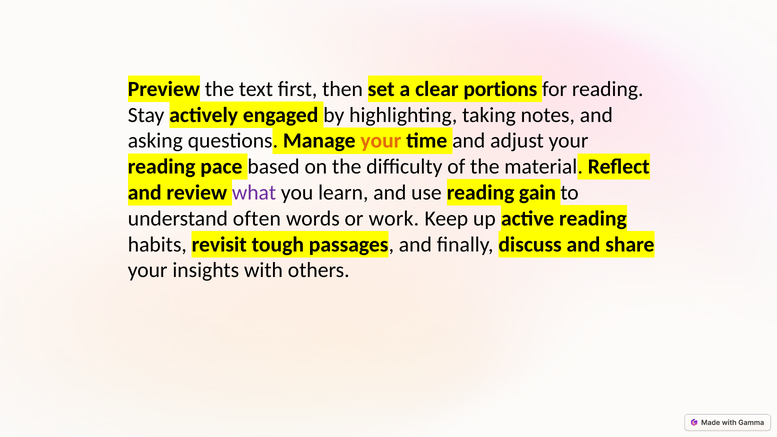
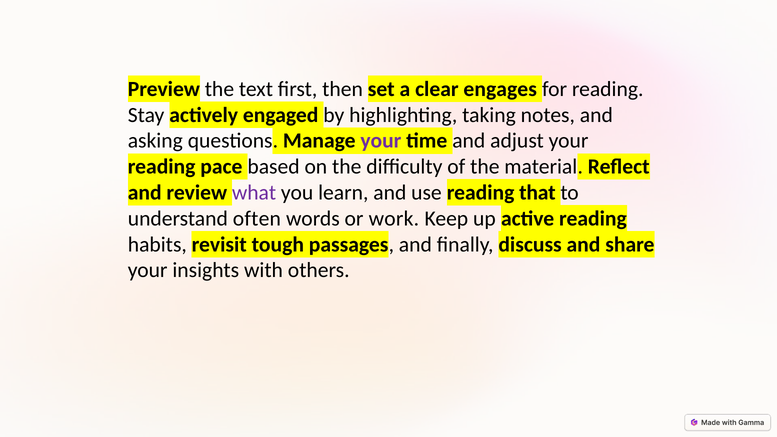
portions: portions -> engages
your at (381, 141) colour: orange -> purple
gain: gain -> that
